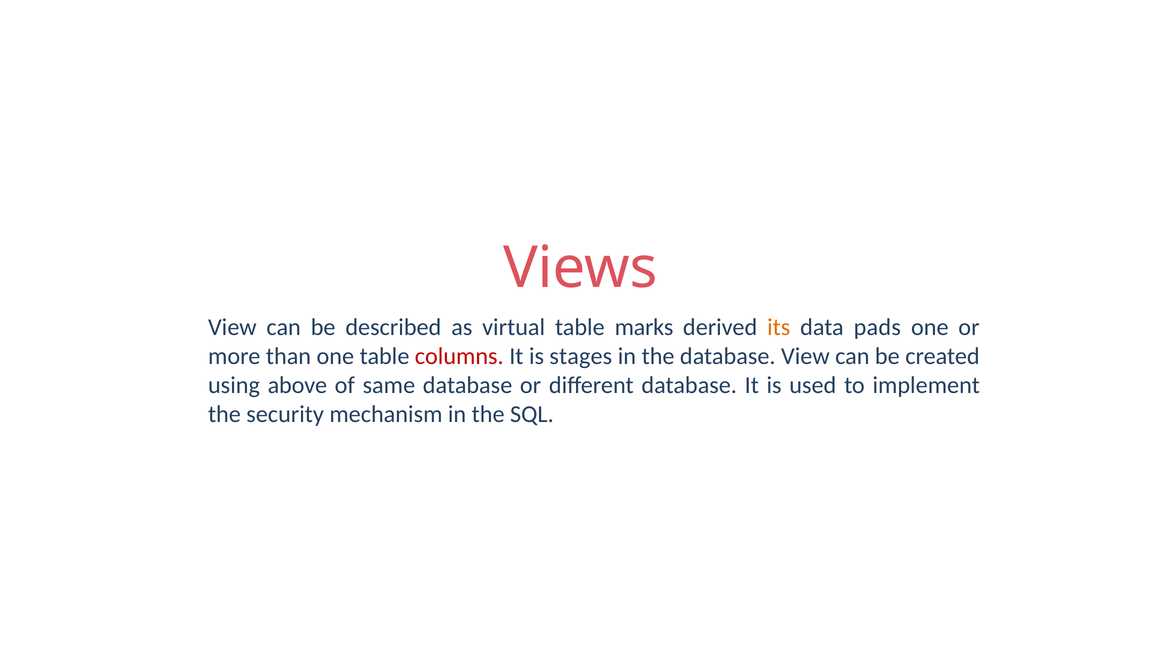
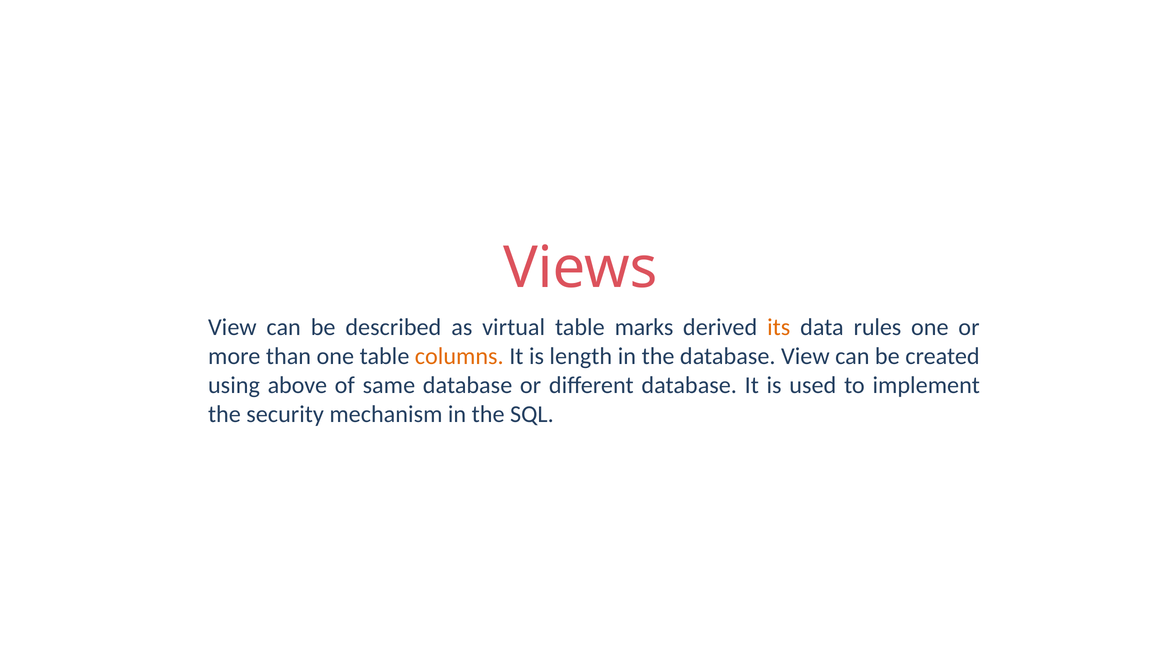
pads: pads -> rules
columns colour: red -> orange
stages: stages -> length
